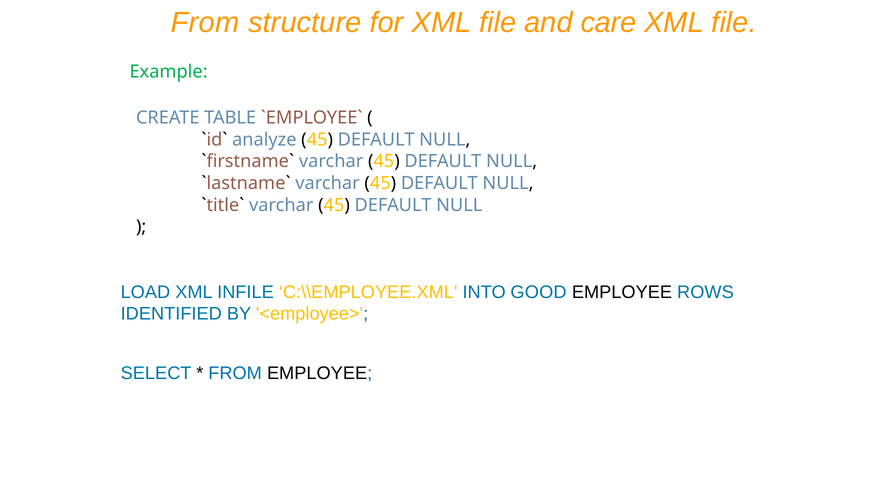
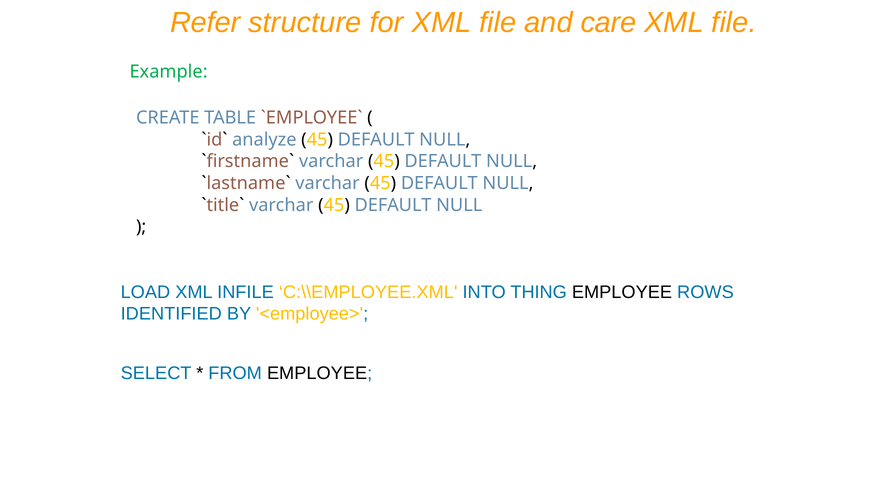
From at (205, 23): From -> Refer
GOOD: GOOD -> THING
